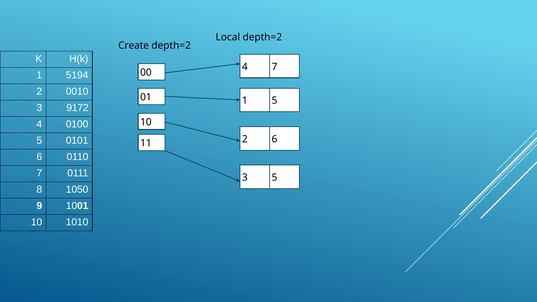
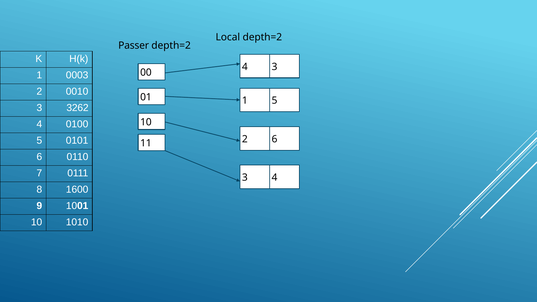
Create: Create -> Passer
4 7: 7 -> 3
5194: 5194 -> 0003
9172: 9172 -> 3262
3 5: 5 -> 4
1050: 1050 -> 1600
